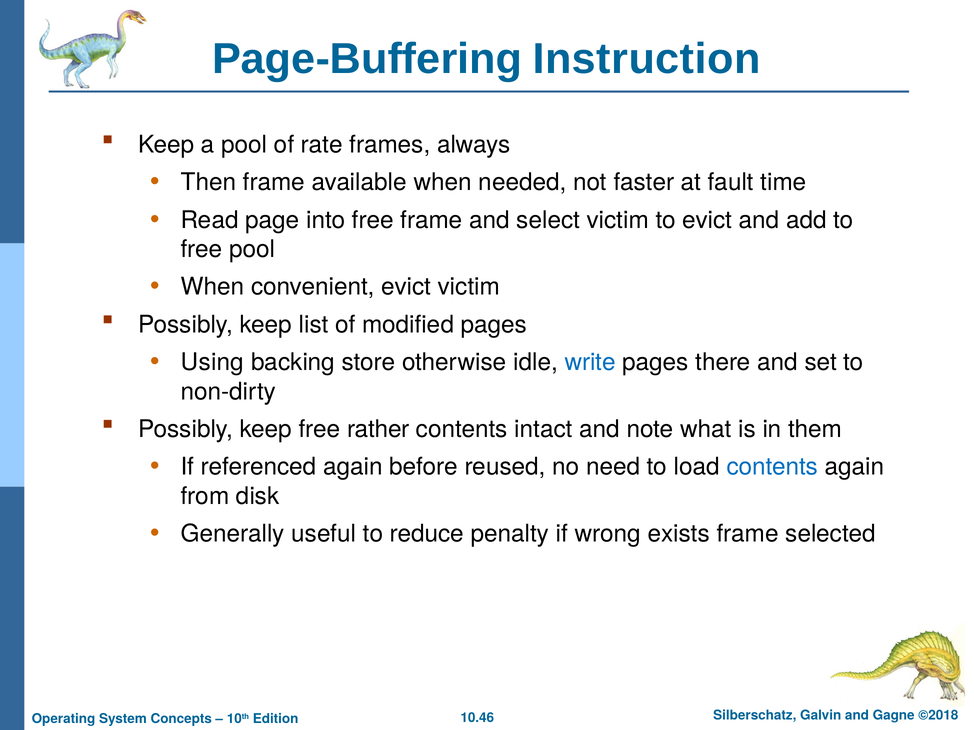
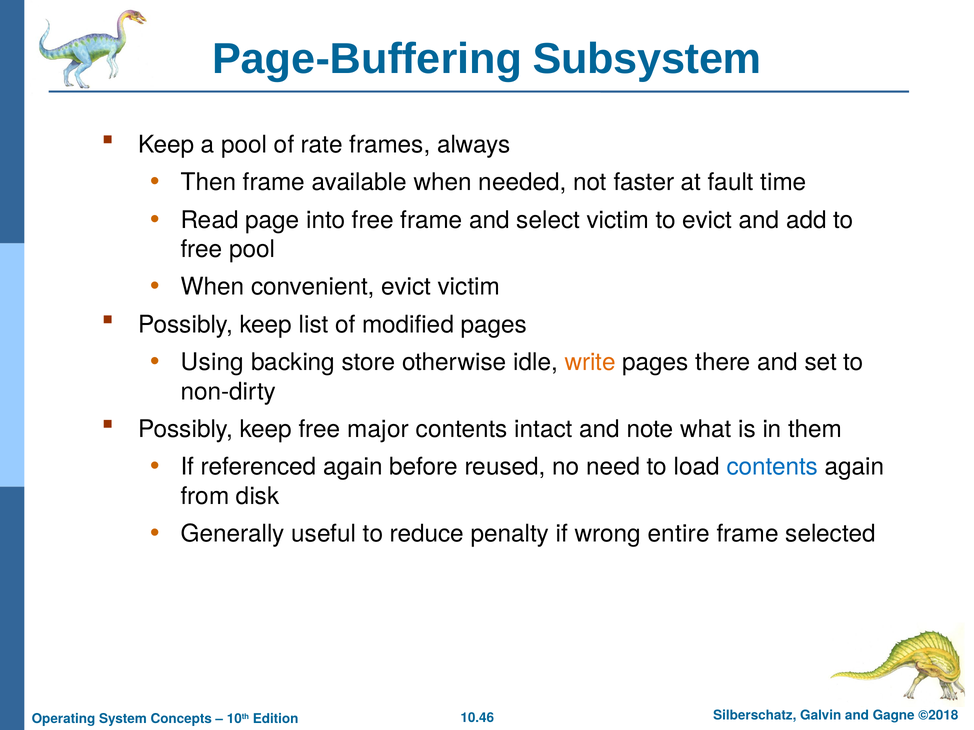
Instruction: Instruction -> Subsystem
write colour: blue -> orange
rather: rather -> major
exists: exists -> entire
